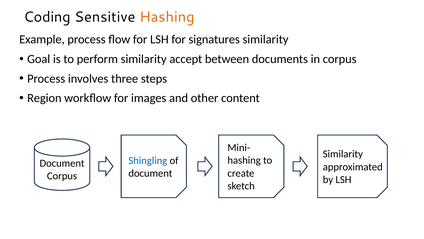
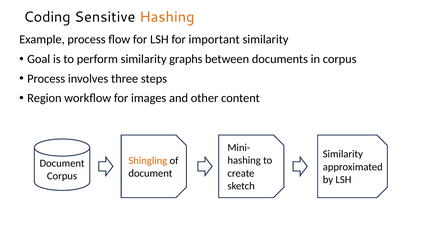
signatures: signatures -> important
accept: accept -> graphs
Shingling colour: blue -> orange
